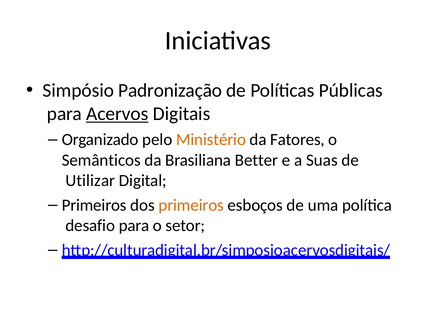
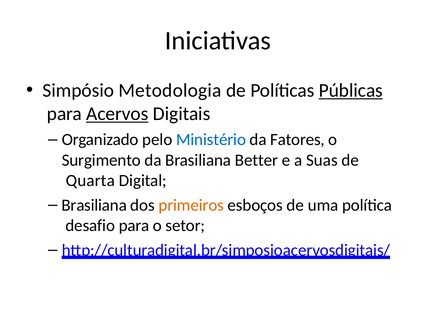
Padronização: Padronização -> Metodologia
Públicas underline: none -> present
Ministério colour: orange -> blue
Semânticos: Semânticos -> Surgimento
Utilizar: Utilizar -> Quarta
Primeiros at (94, 205): Primeiros -> Brasiliana
